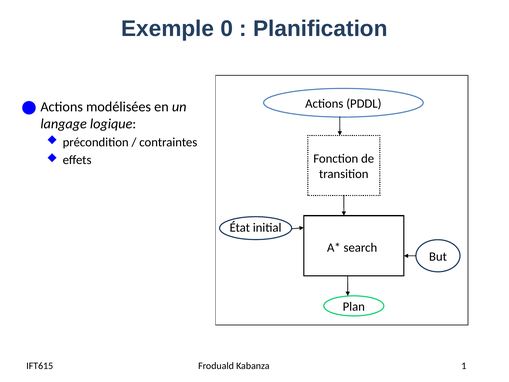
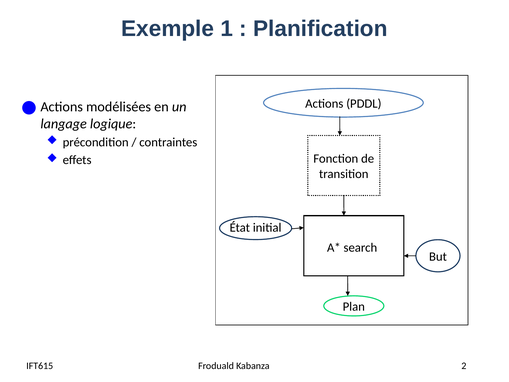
0: 0 -> 1
1: 1 -> 2
